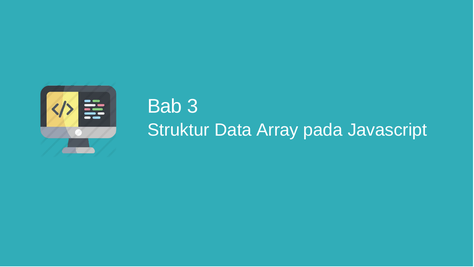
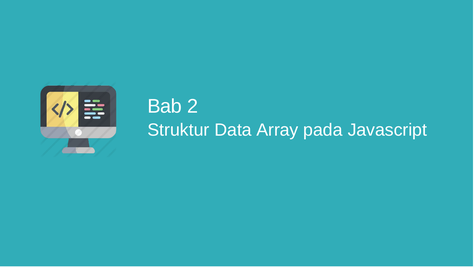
3: 3 -> 2
